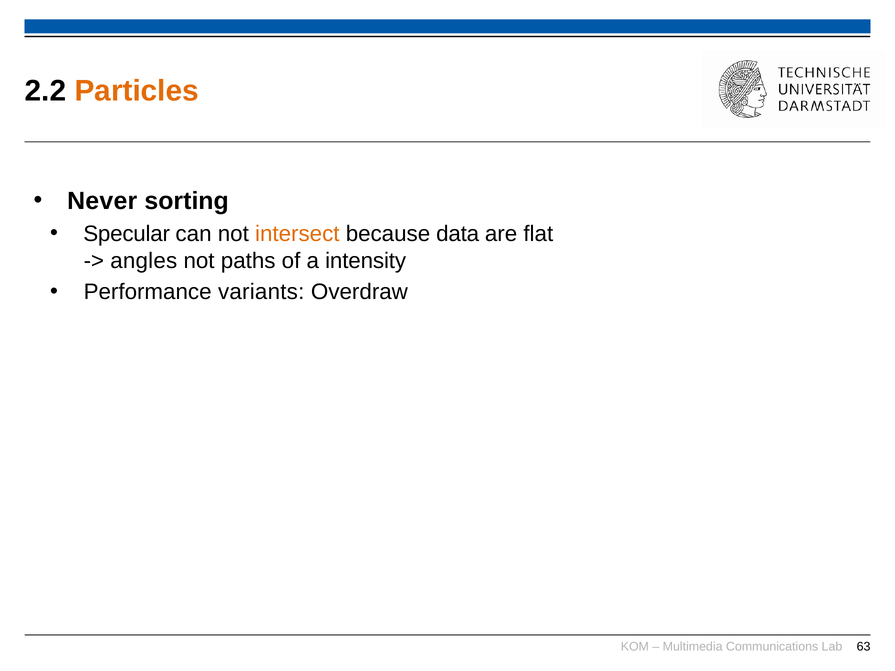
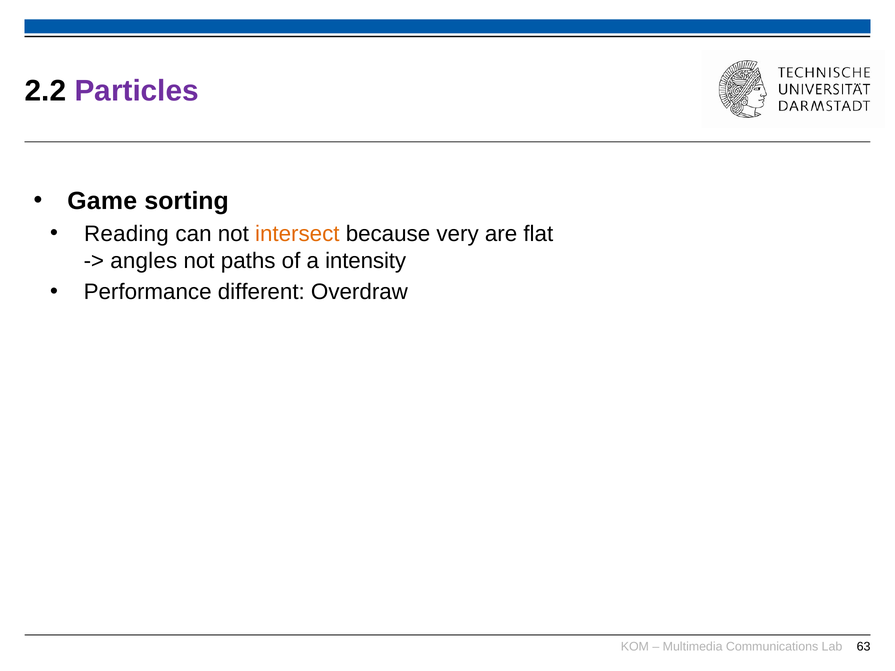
Particles colour: orange -> purple
Never: Never -> Game
Specular: Specular -> Reading
data: data -> very
variants: variants -> different
